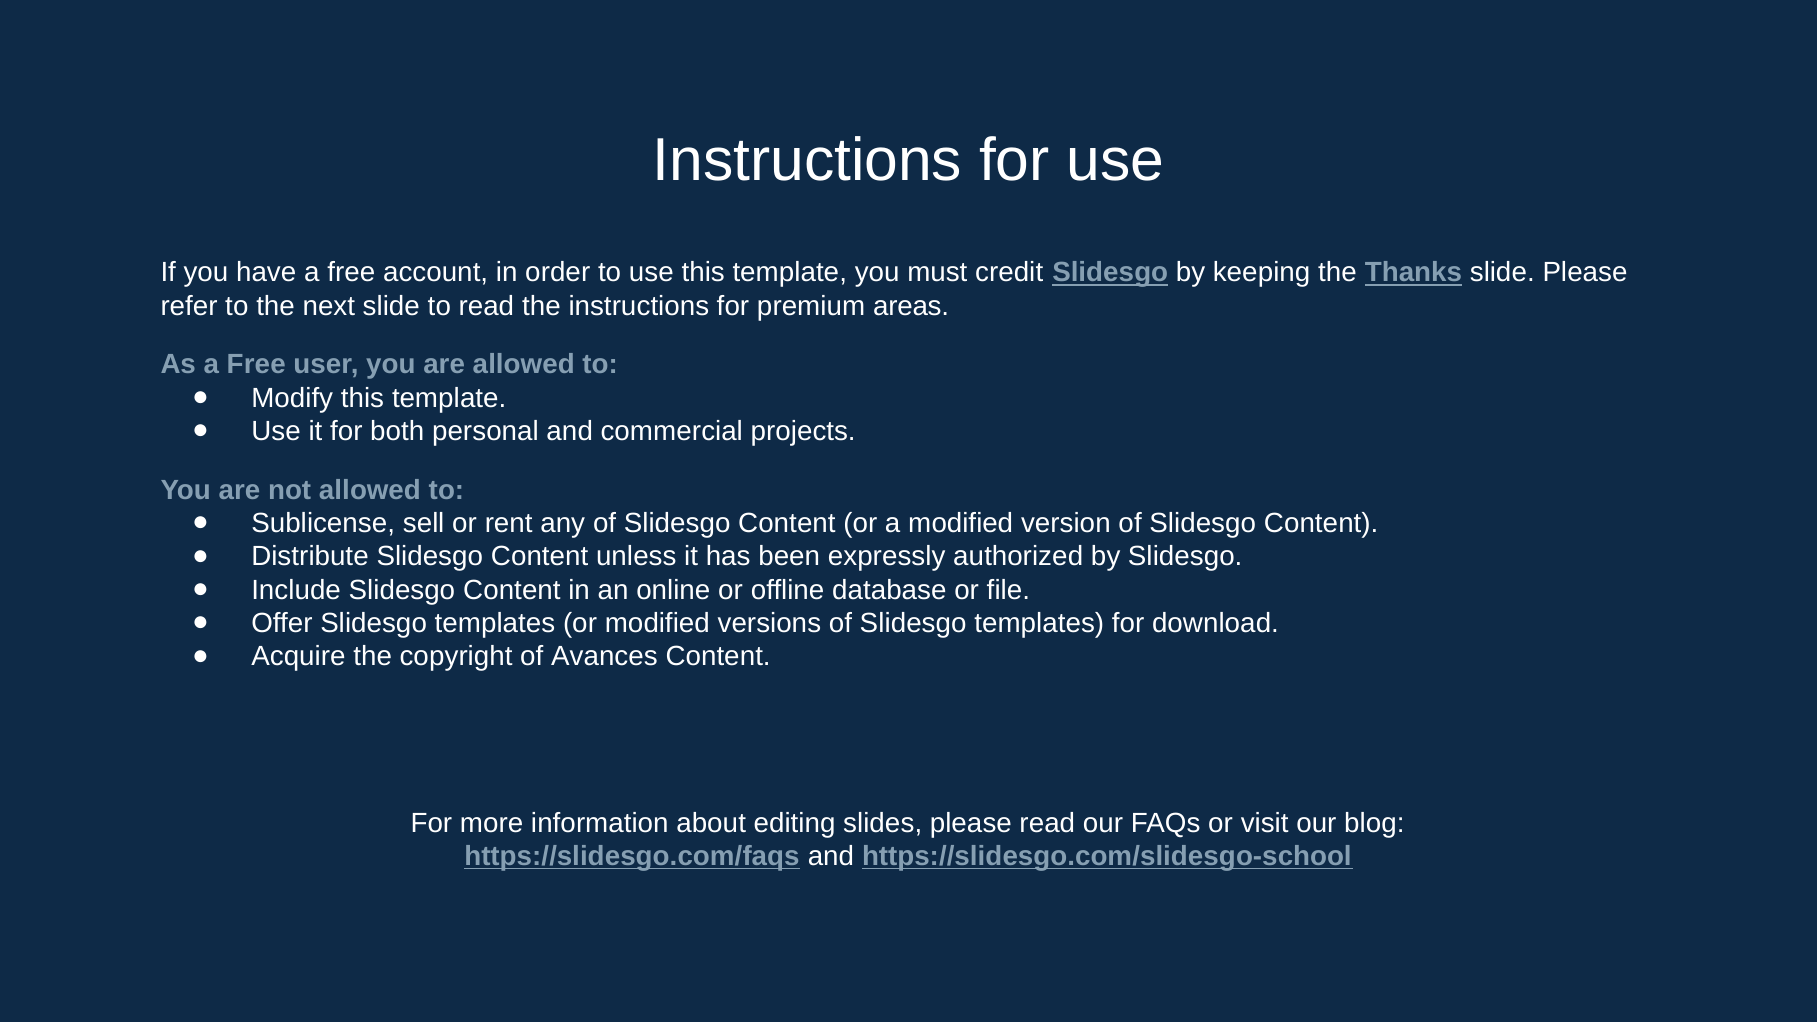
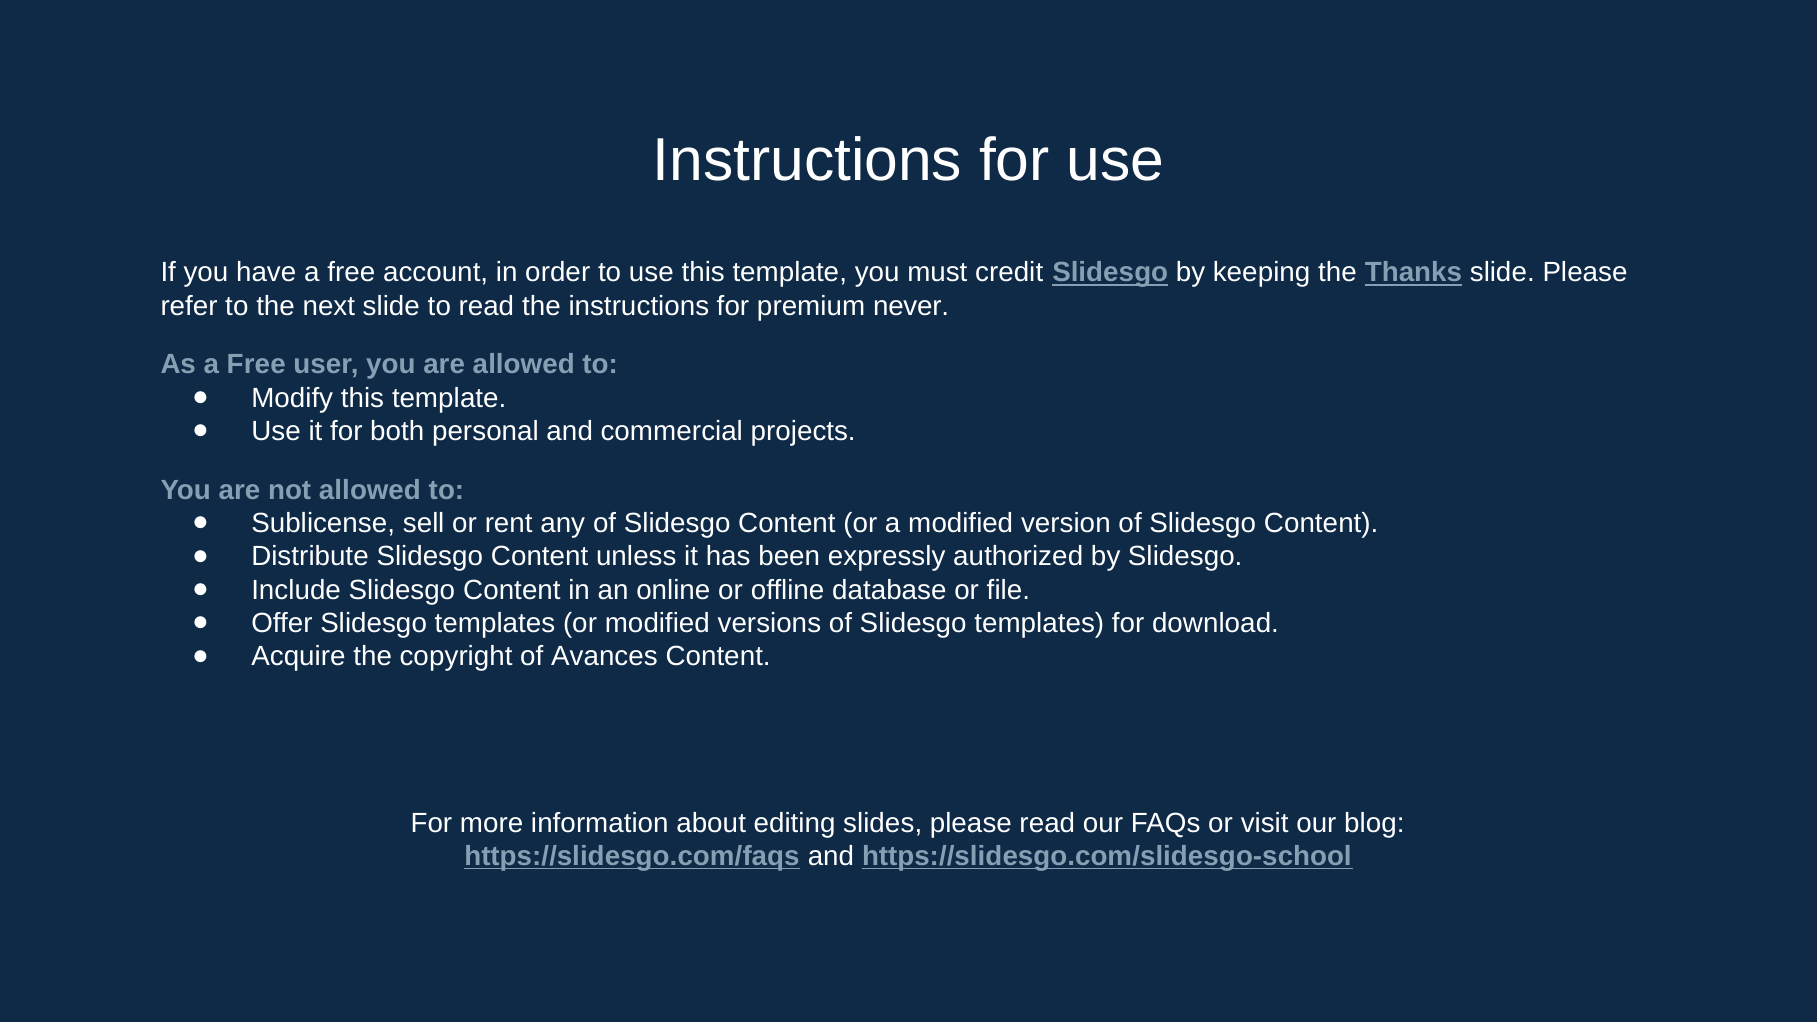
areas: areas -> never
